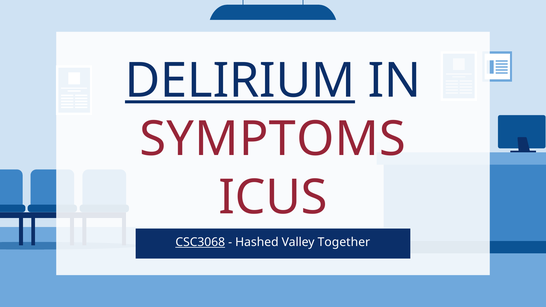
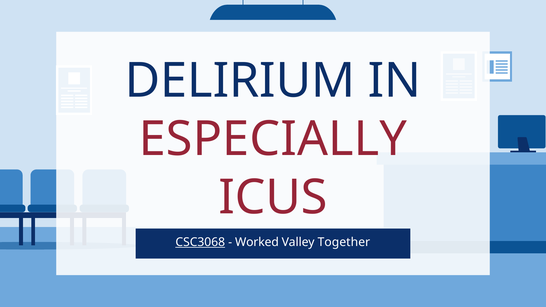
DELIRIUM underline: present -> none
SYMPTOMS: SYMPTOMS -> ESPECIALLY
Hashed: Hashed -> Worked
